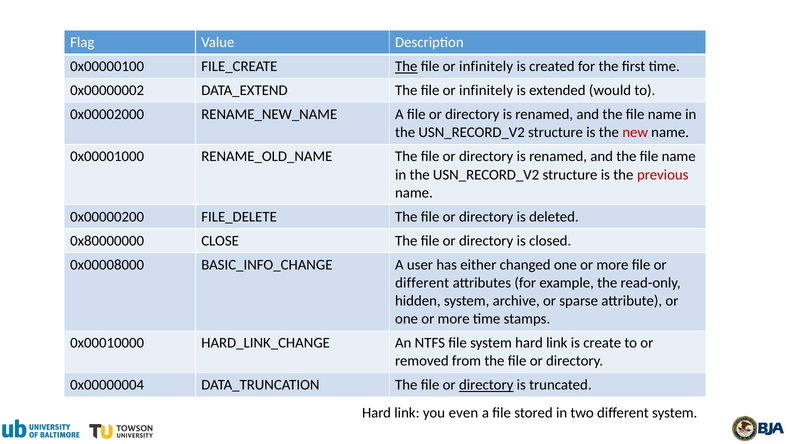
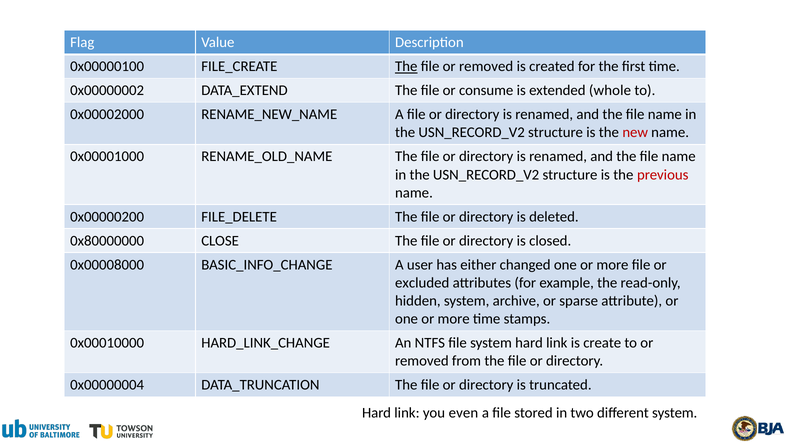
infinitely at (486, 67): infinitely -> removed
infinitely at (486, 91): infinitely -> consume
would: would -> whole
different at (422, 283): different -> excluded
directory at (486, 385) underline: present -> none
